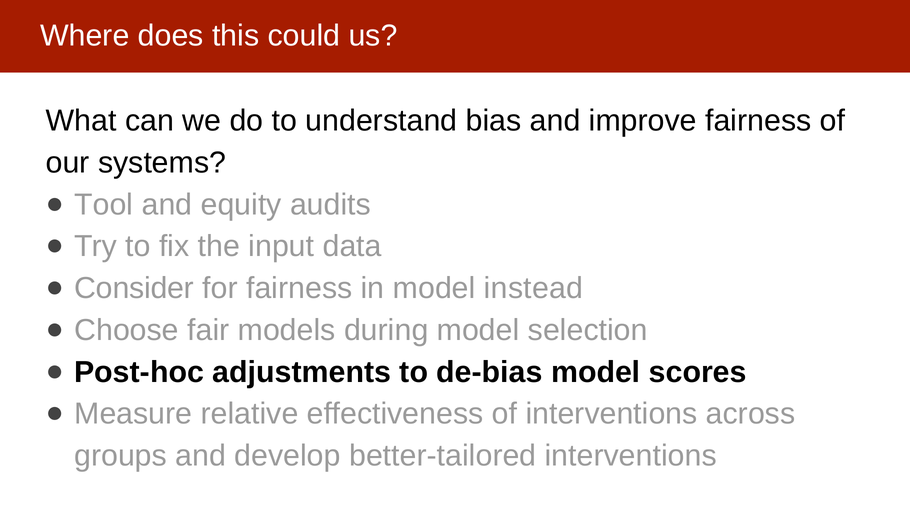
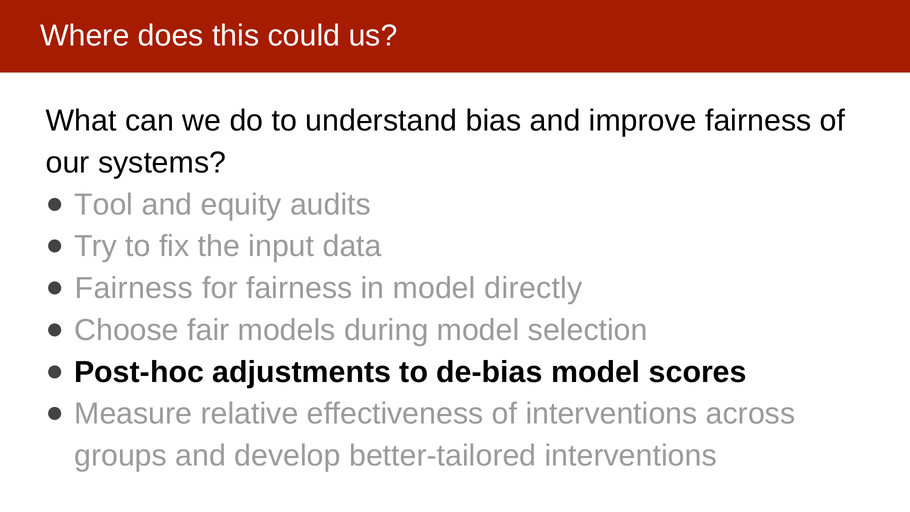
Consider at (134, 288): Consider -> Fairness
instead: instead -> directly
